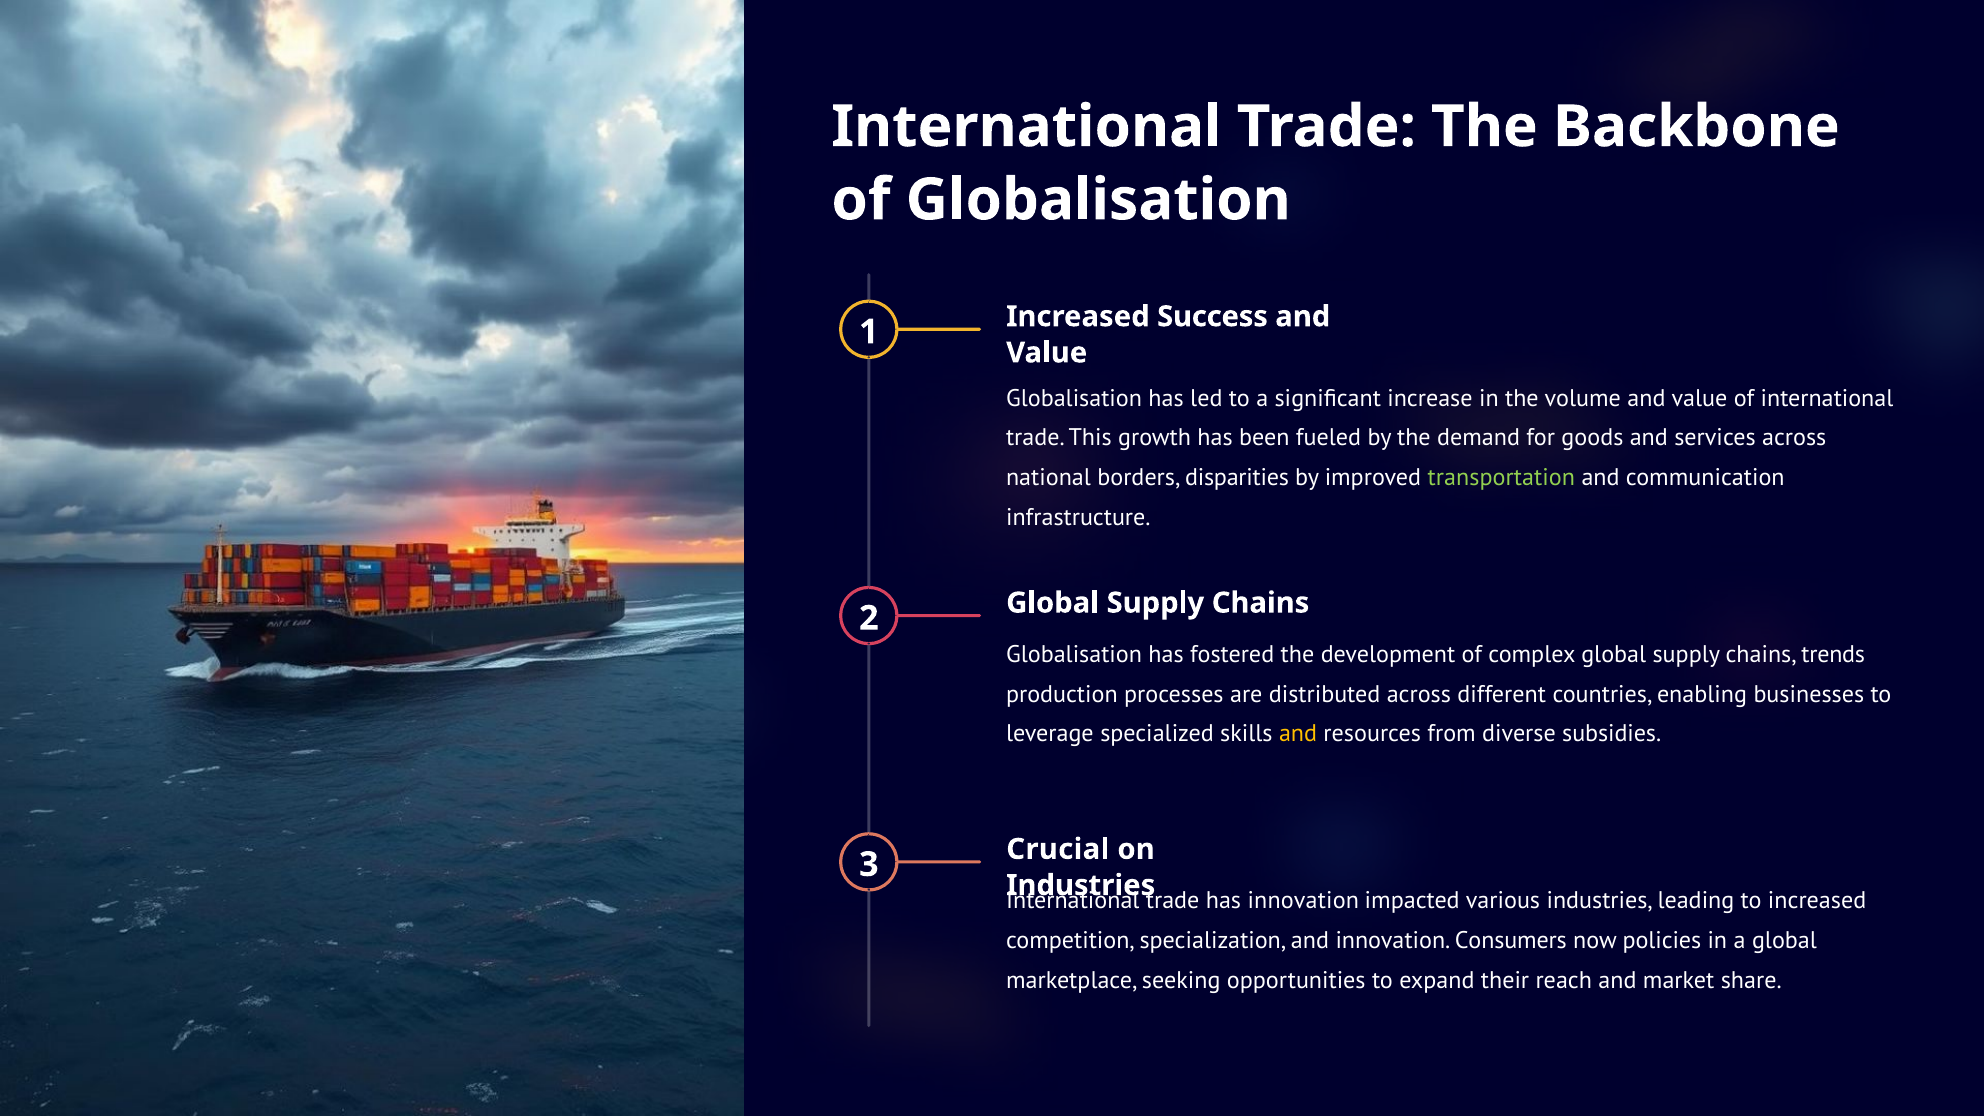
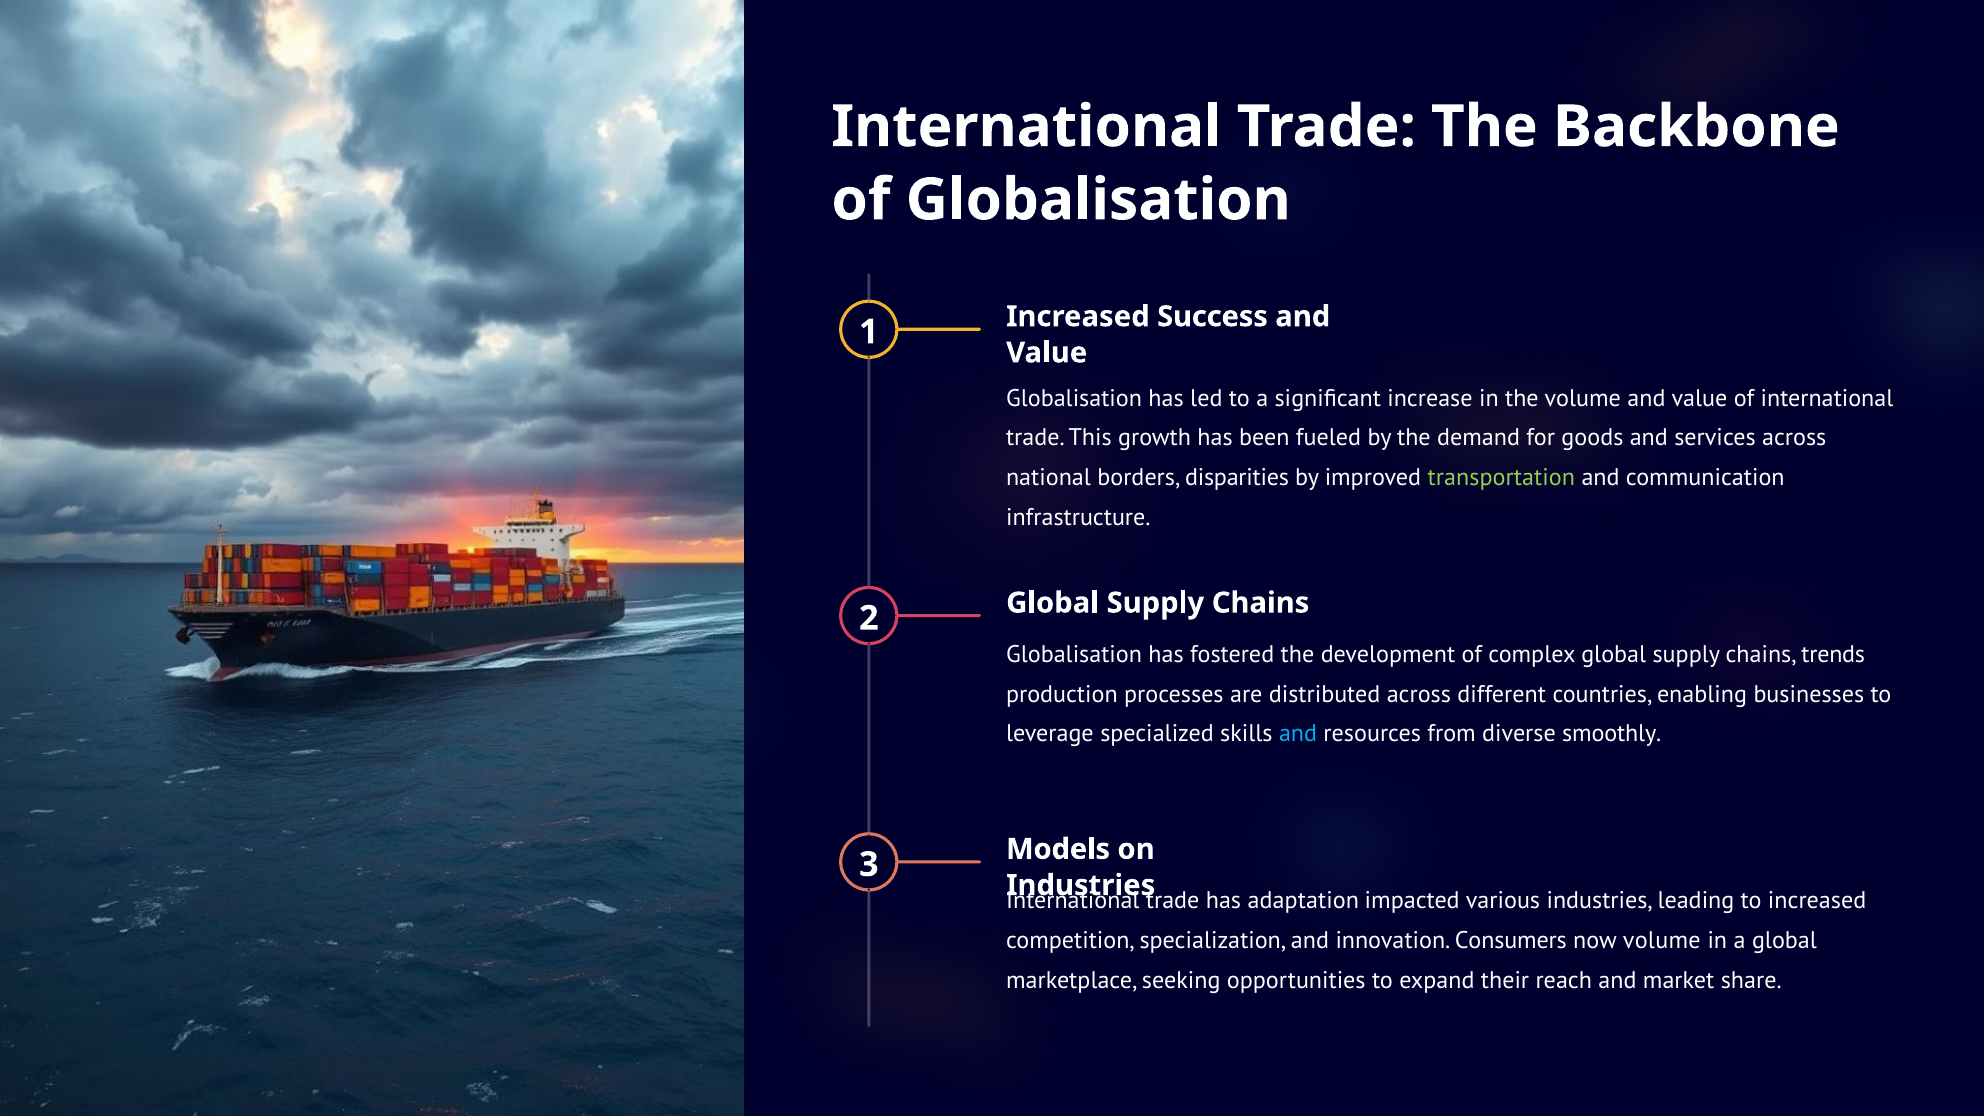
and at (1298, 734) colour: yellow -> light blue
subsidies: subsidies -> smoothly
Crucial: Crucial -> Models
has innovation: innovation -> adaptation
now policies: policies -> volume
